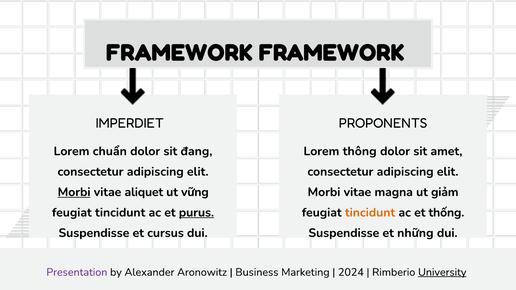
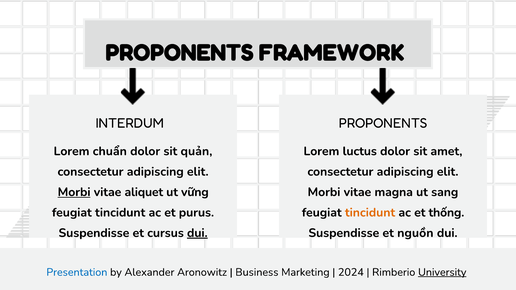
FRAMEWORK at (179, 53): FRAMEWORK -> PROPONENTS
IMPERDIET: IMPERDIET -> INTERDUM
đang: đang -> quản
thông: thông -> luctus
giảm: giảm -> sang
purus underline: present -> none
dui at (197, 233) underline: none -> present
những: những -> nguồn
Presentation colour: purple -> blue
